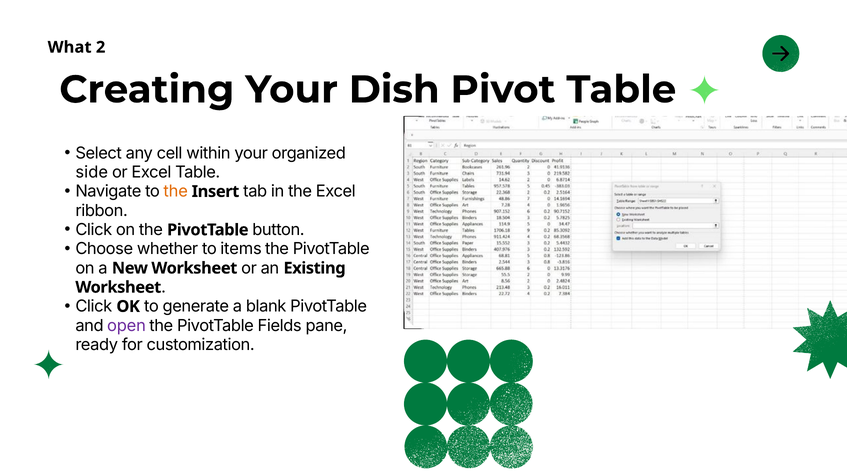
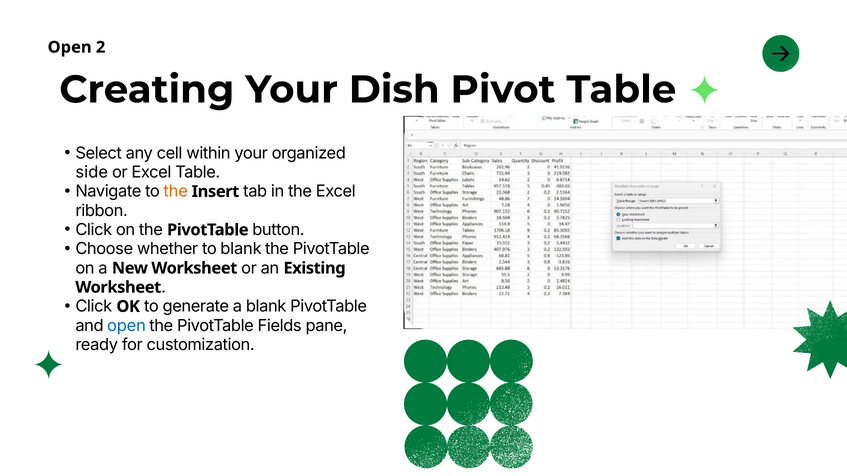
What at (70, 47): What -> Open
to items: items -> blank
open at (126, 326) colour: purple -> blue
